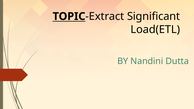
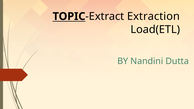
Significant: Significant -> Extraction
